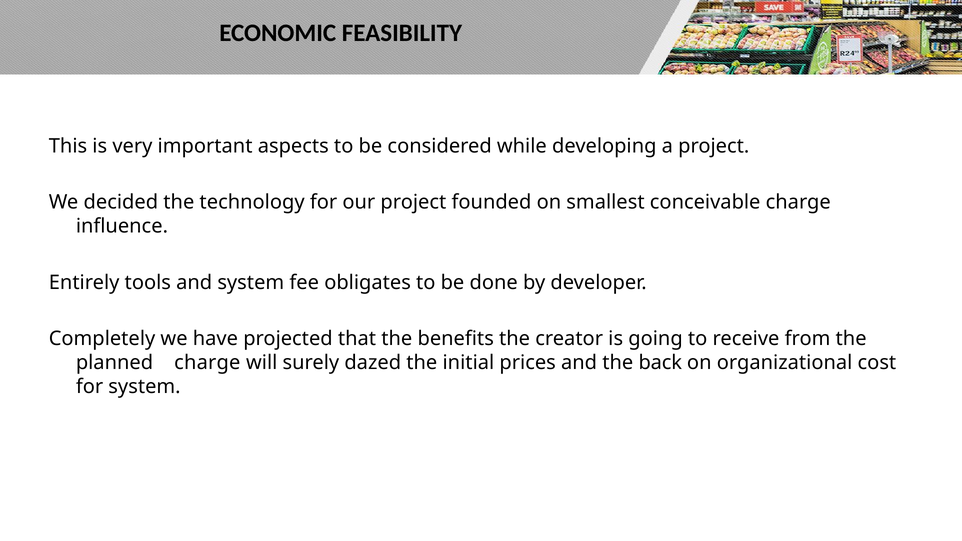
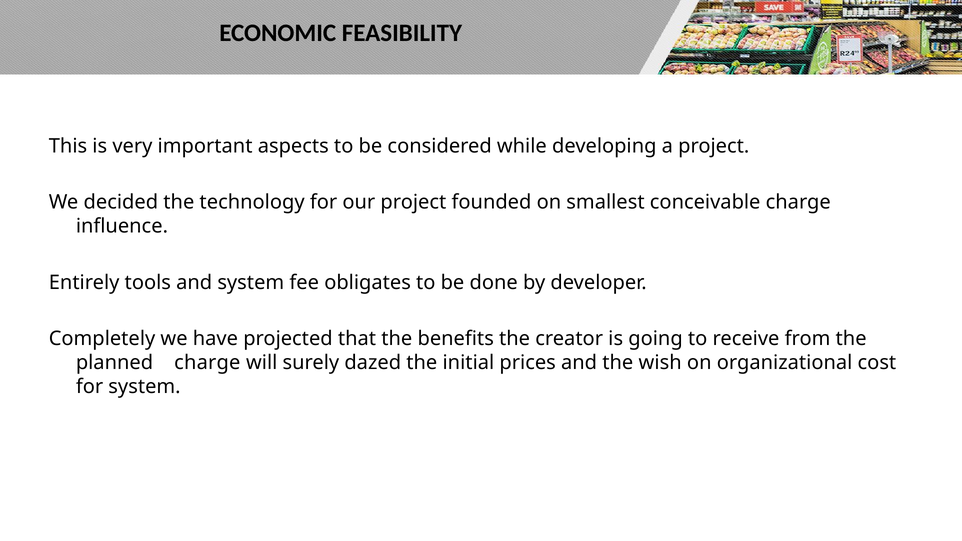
back: back -> wish
